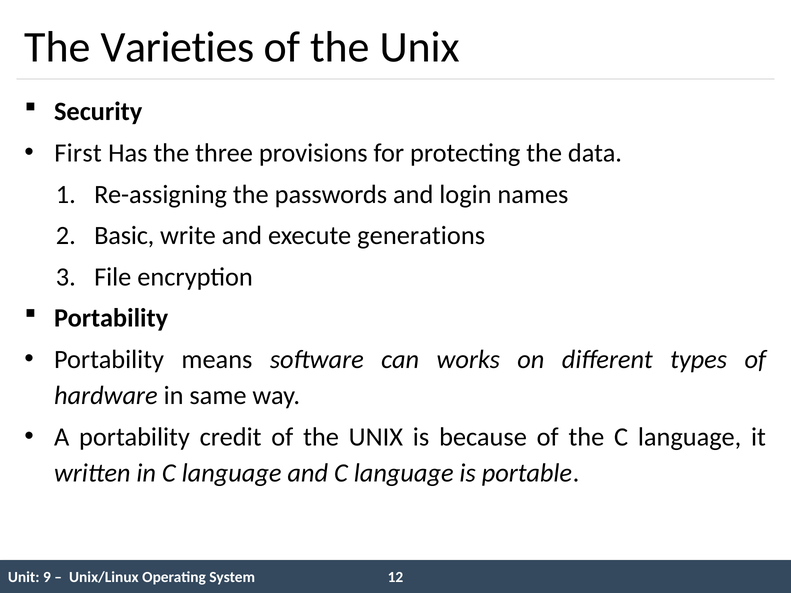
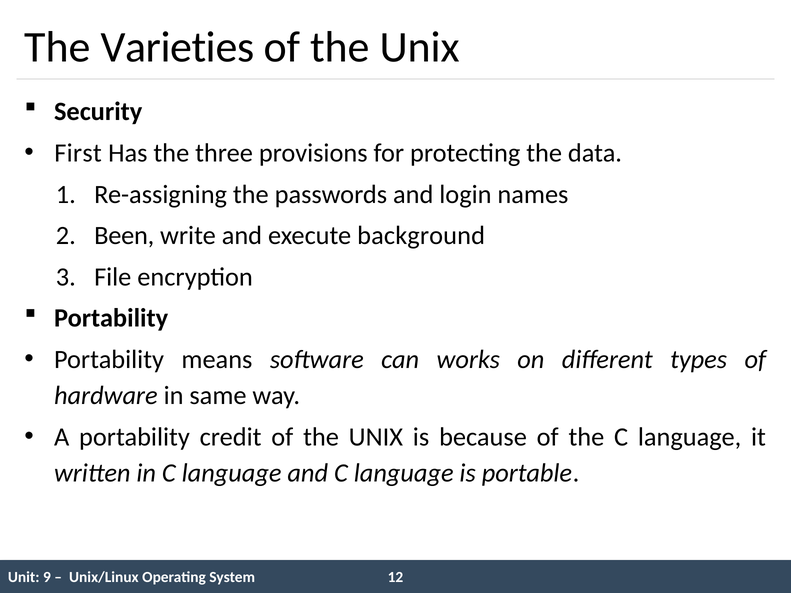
Basic: Basic -> Been
generations: generations -> background
